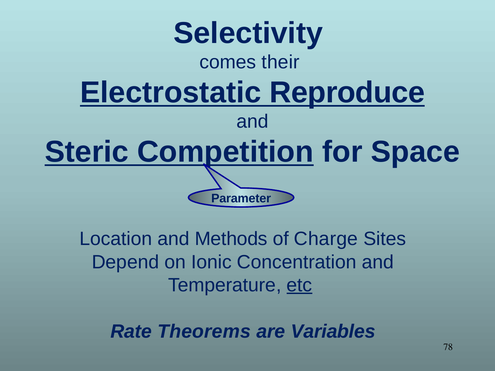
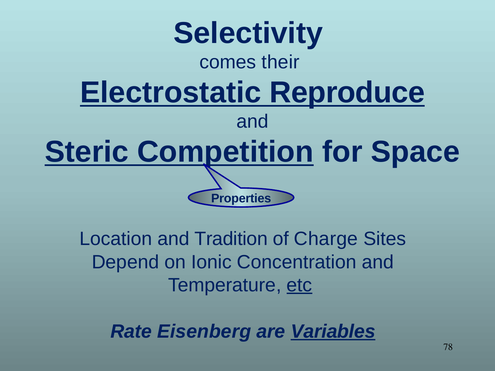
Parameter: Parameter -> Properties
Methods: Methods -> Tradition
Theorems: Theorems -> Eisenberg
Variables underline: none -> present
